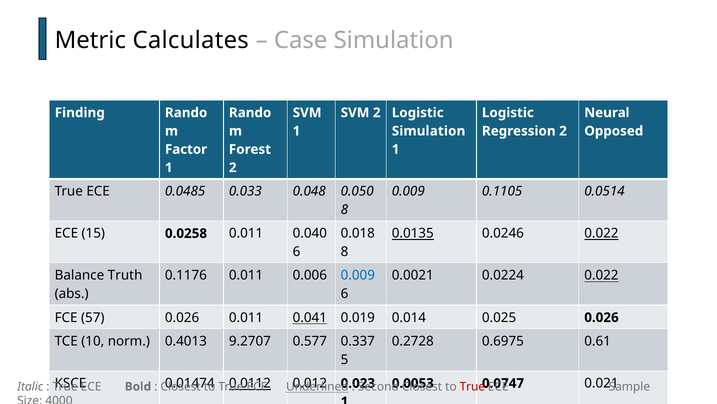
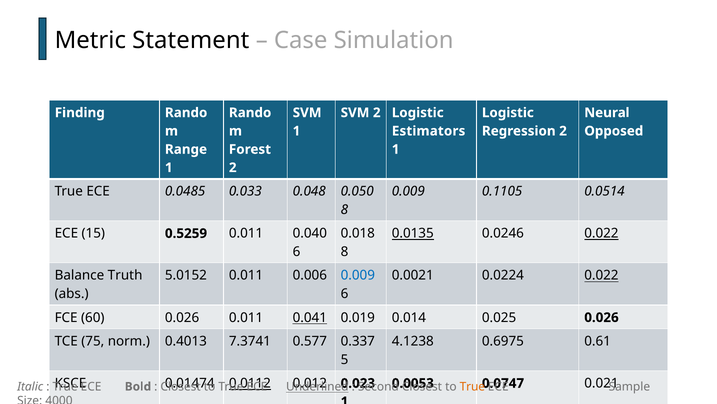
Calculates: Calculates -> Statement
Simulation at (429, 131): Simulation -> Estimators
Factor: Factor -> Range
0.0258: 0.0258 -> 0.5259
0.1176: 0.1176 -> 5.0152
57: 57 -> 60
10: 10 -> 75
9.2707: 9.2707 -> 7.3741
0.2728: 0.2728 -> 4.1238
True at (472, 386) colour: red -> orange
